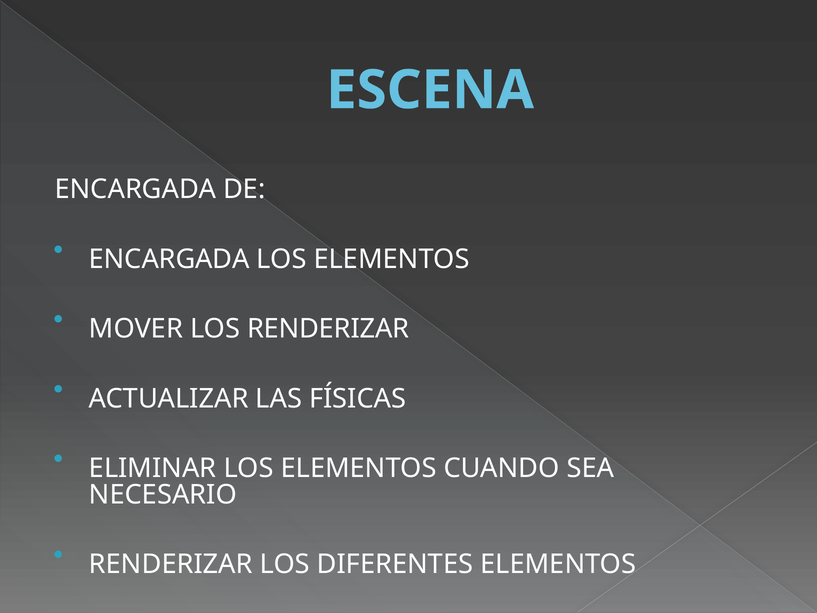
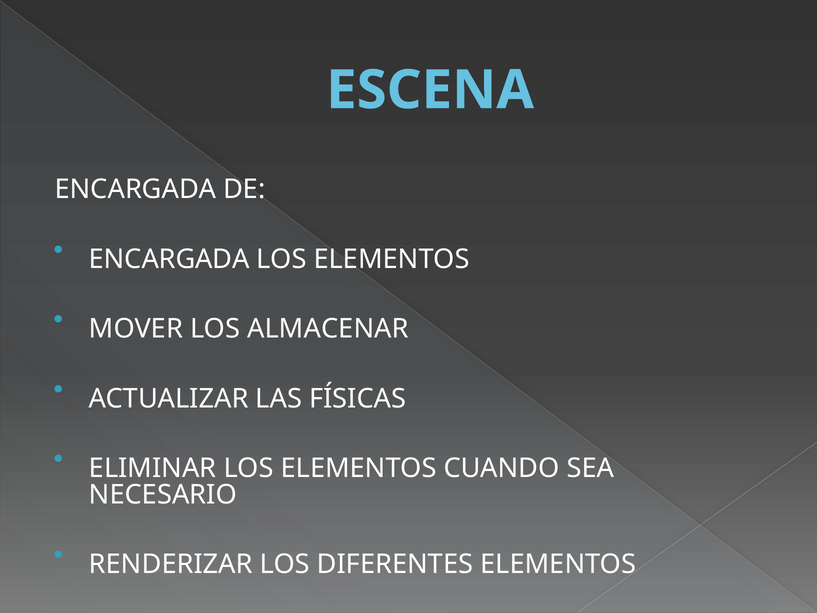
LOS RENDERIZAR: RENDERIZAR -> ALMACENAR
